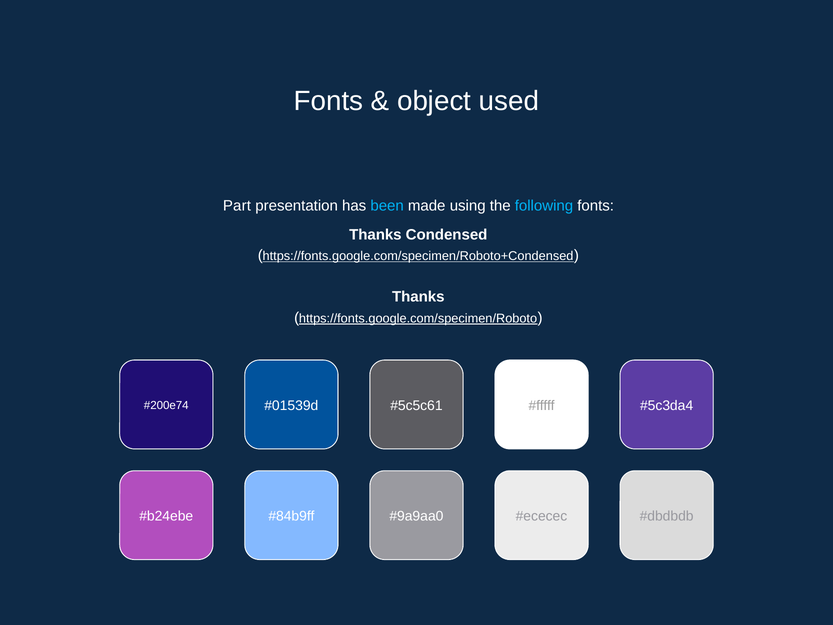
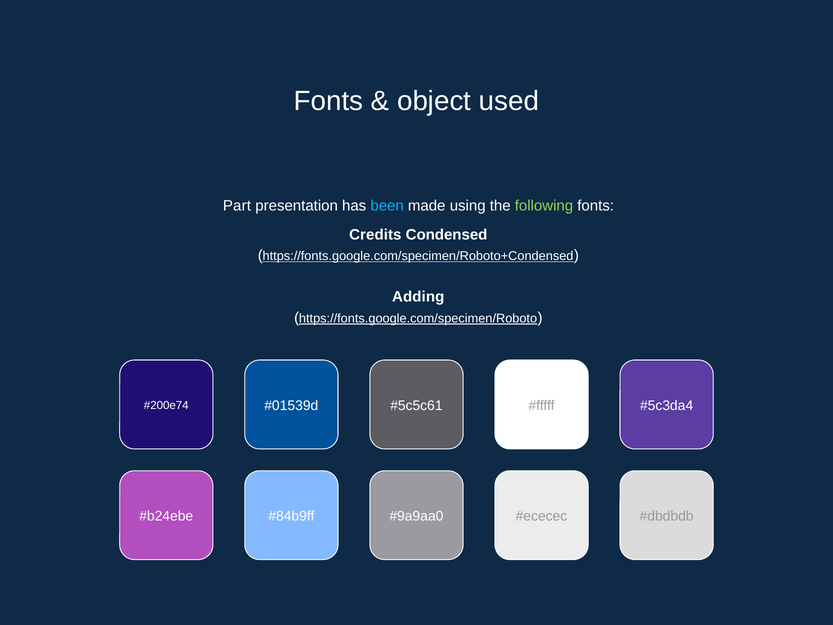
following colour: light blue -> light green
Thanks at (375, 234): Thanks -> Credits
Thanks at (418, 297): Thanks -> Adding
